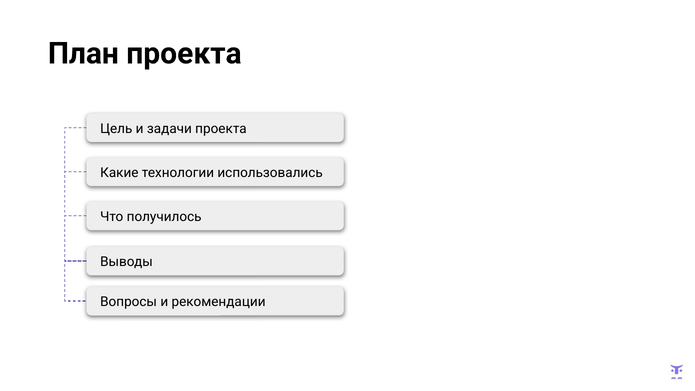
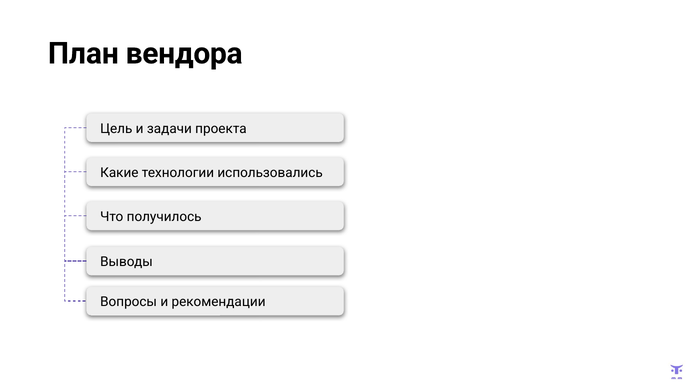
План проекта: проекта -> вендора
